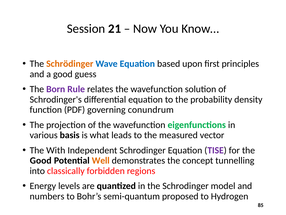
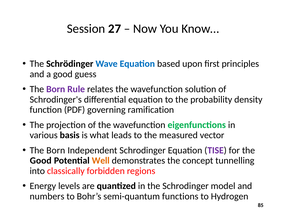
21: 21 -> 27
Schrödinger colour: orange -> black
conundrum: conundrum -> ramification
With at (56, 150): With -> Born
proposed: proposed -> functions
